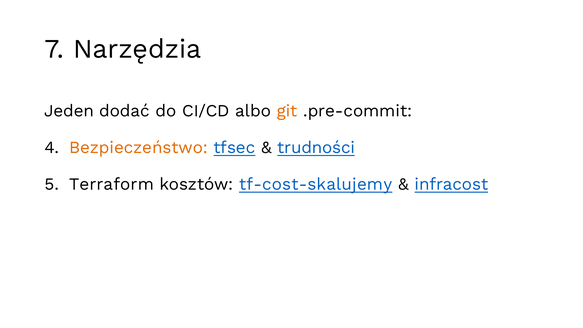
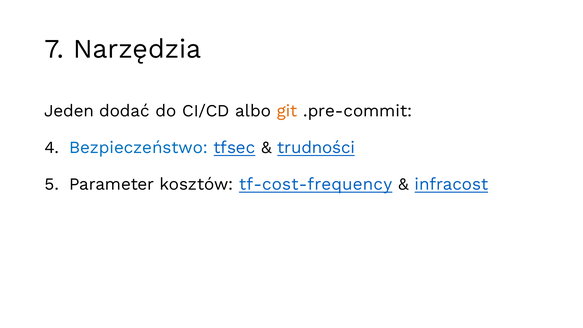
Bezpieczeństwo colour: orange -> blue
Terraform: Terraform -> Parameter
tf-cost-skalujemy: tf-cost-skalujemy -> tf-cost-frequency
